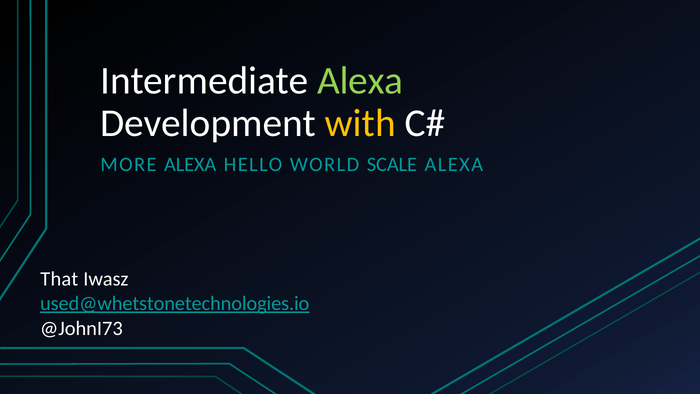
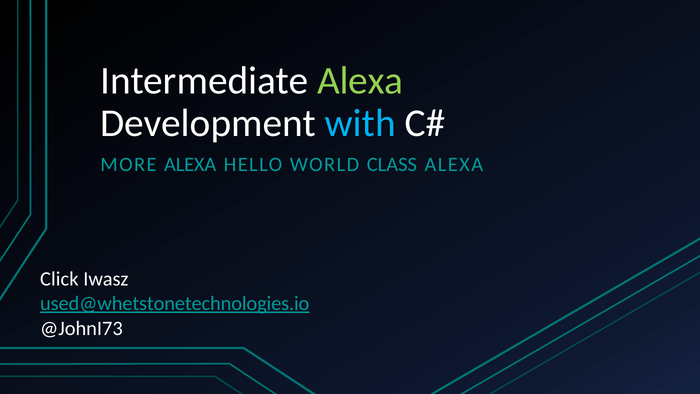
with colour: yellow -> light blue
SCALE: SCALE -> CLASS
That: That -> Click
